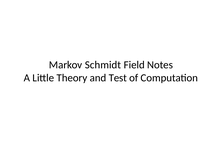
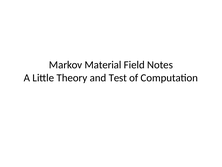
Schmidt: Schmidt -> Material
